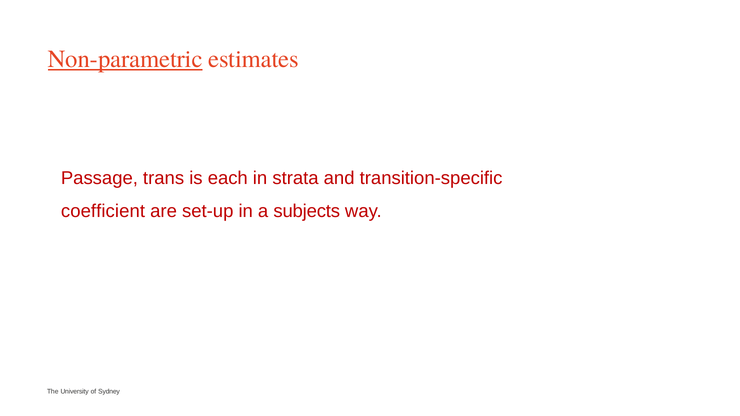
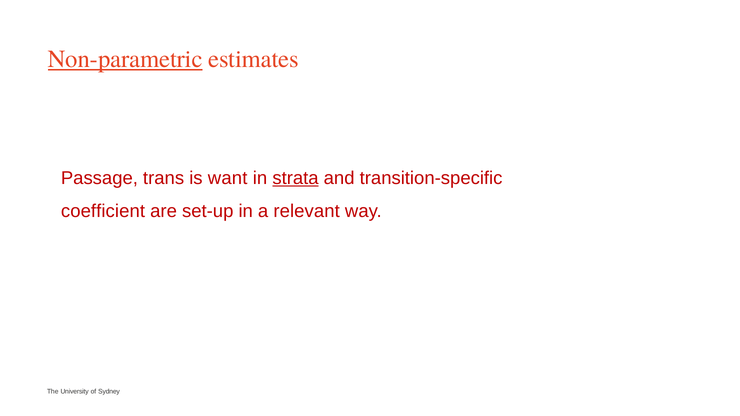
each: each -> want
strata underline: none -> present
subjects: subjects -> relevant
